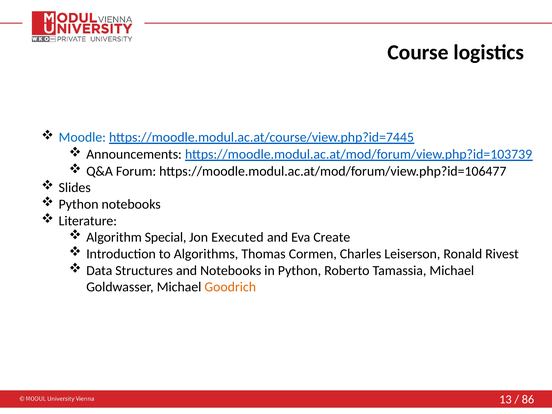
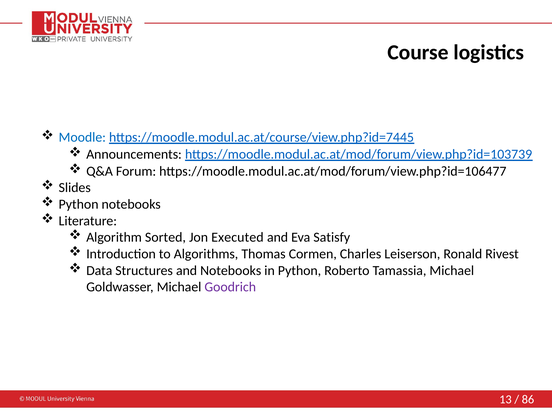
Special: Special -> Sorted
Create: Create -> Satisfy
Goodrich colour: orange -> purple
